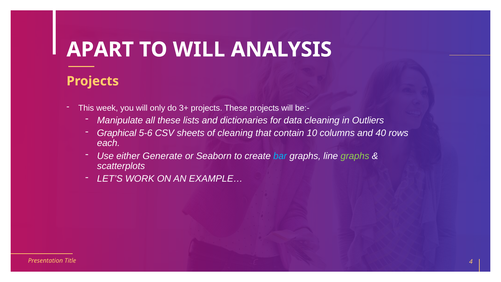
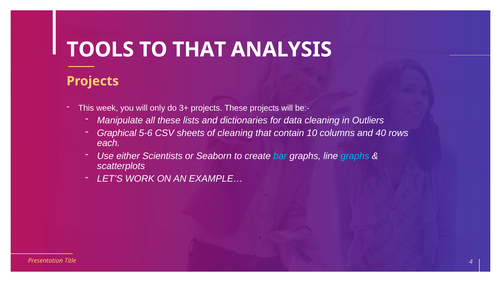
APART: APART -> TOOLS
TO WILL: WILL -> THAT
Generate: Generate -> Scientists
graphs at (355, 156) colour: light green -> light blue
